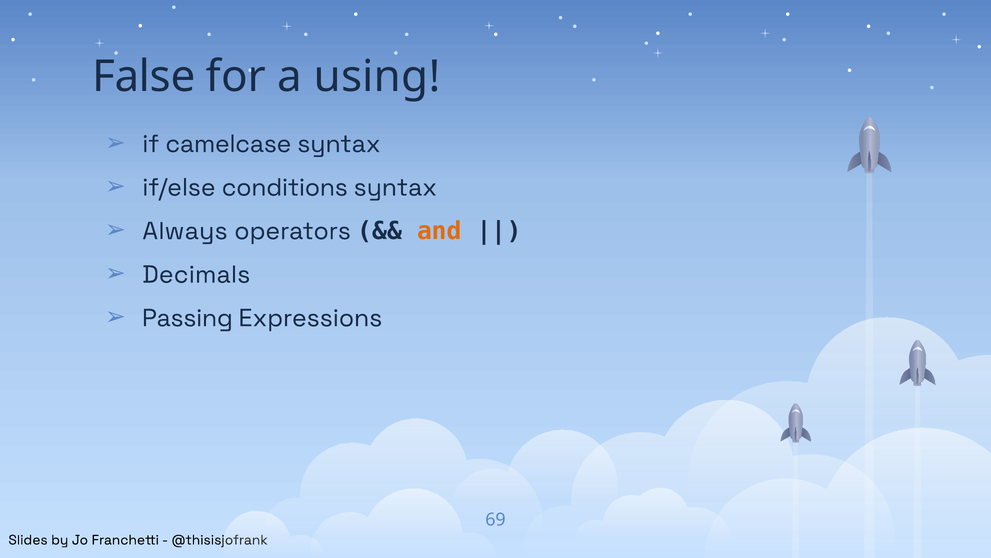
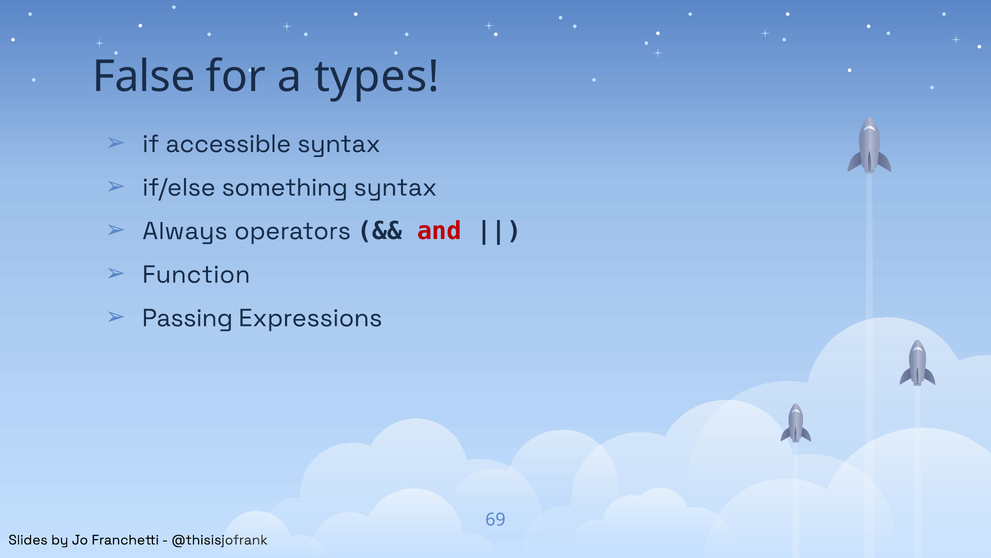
using: using -> types
camelcase: camelcase -> accessible
conditions: conditions -> something
and colour: orange -> red
Decimals: Decimals -> Function
